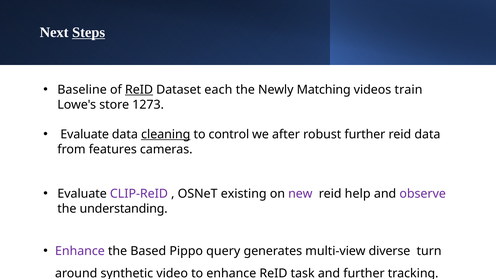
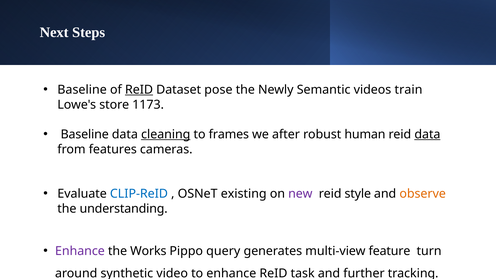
Steps underline: present -> none
each: each -> pose
Matching: Matching -> Semantic
1273: 1273 -> 1173
Evaluate at (85, 134): Evaluate -> Baseline
control: control -> frames
robust further: further -> human
data at (427, 134) underline: none -> present
CLIP-ReID colour: purple -> blue
help: help -> style
observe colour: purple -> orange
Based: Based -> Works
diverse: diverse -> feature
